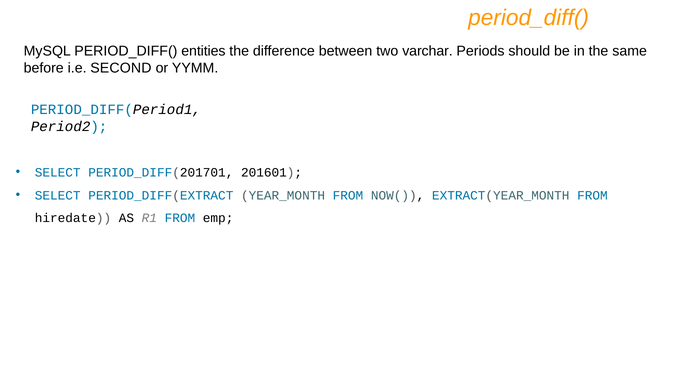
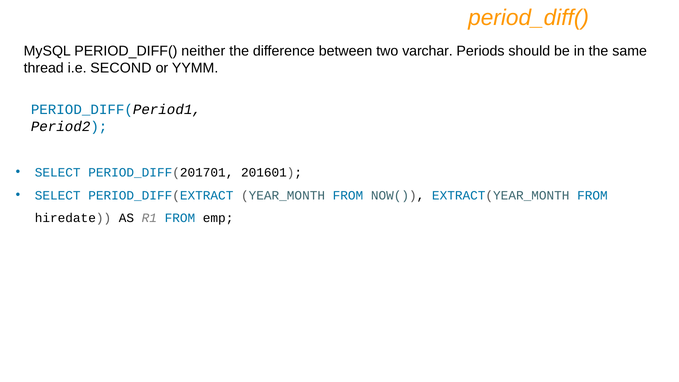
entities: entities -> neither
before: before -> thread
